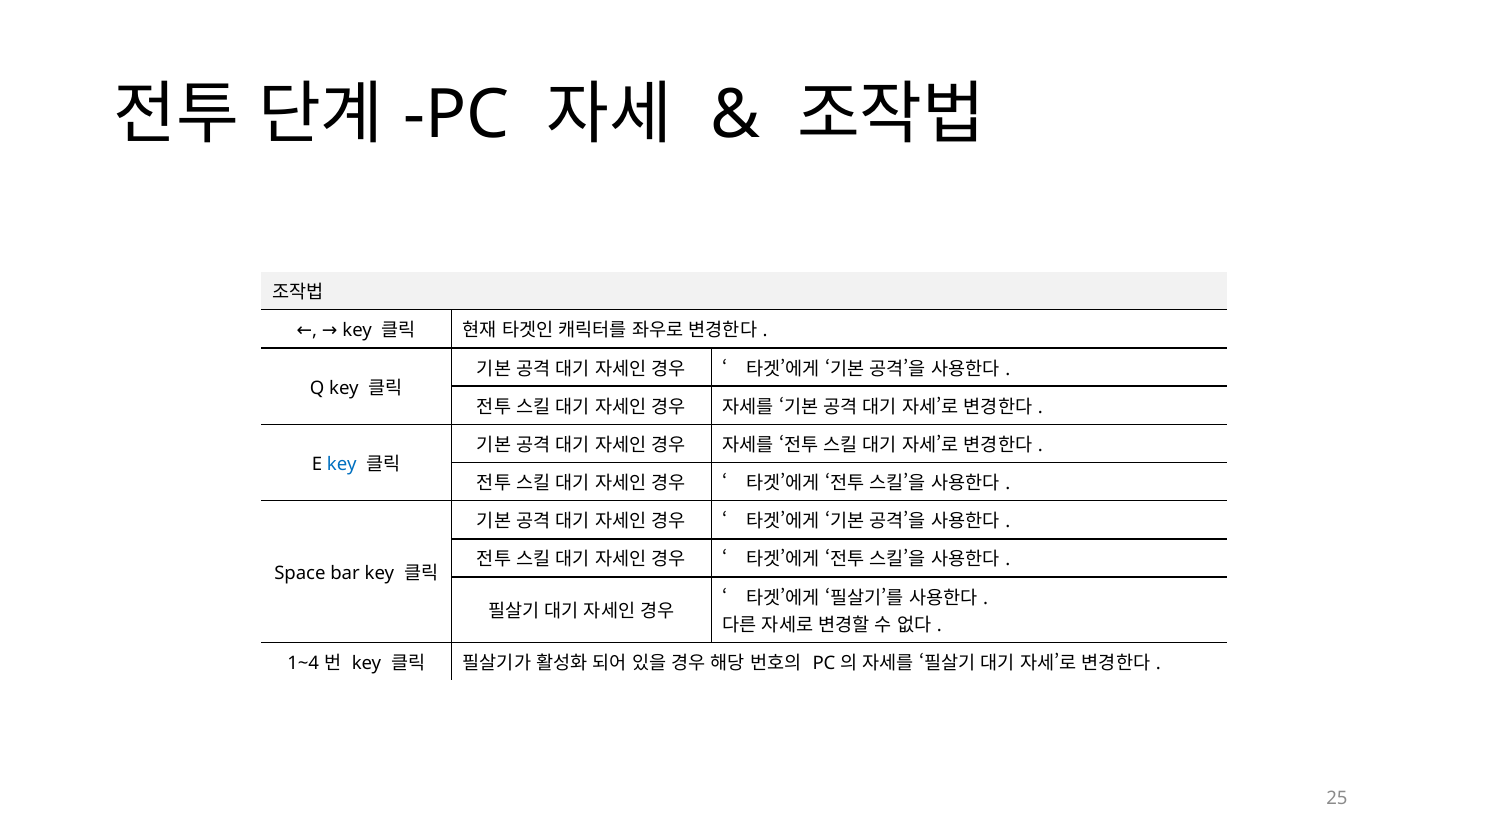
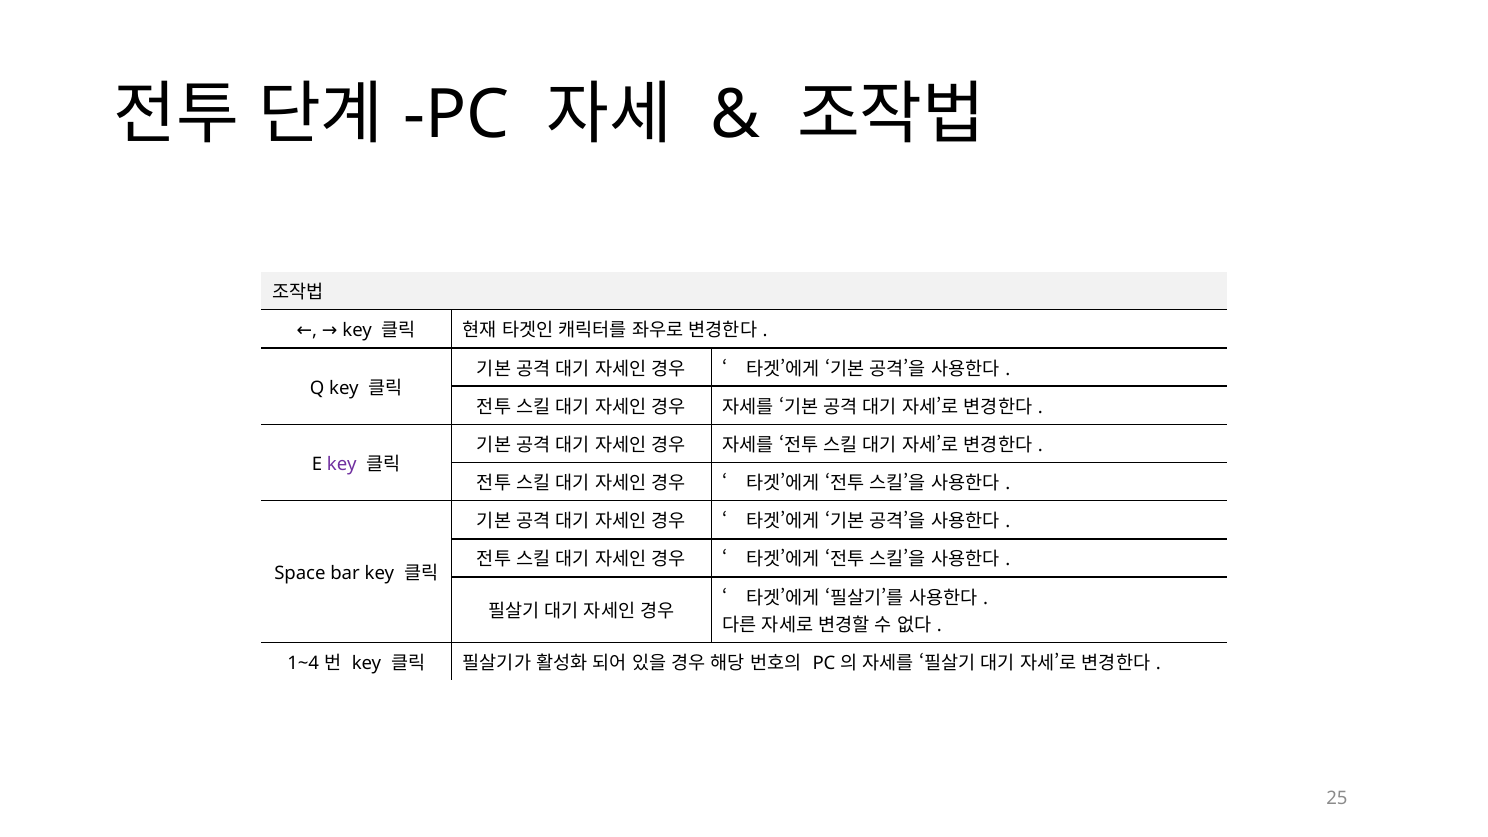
key at (342, 464) colour: blue -> purple
